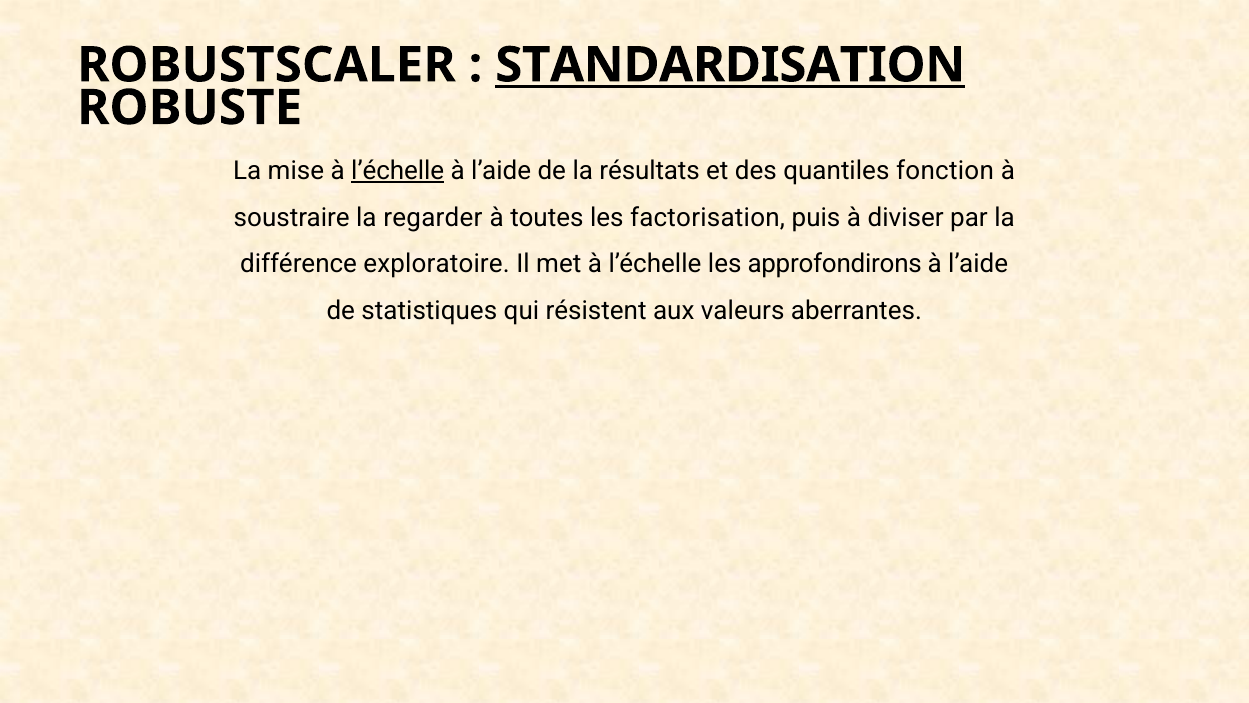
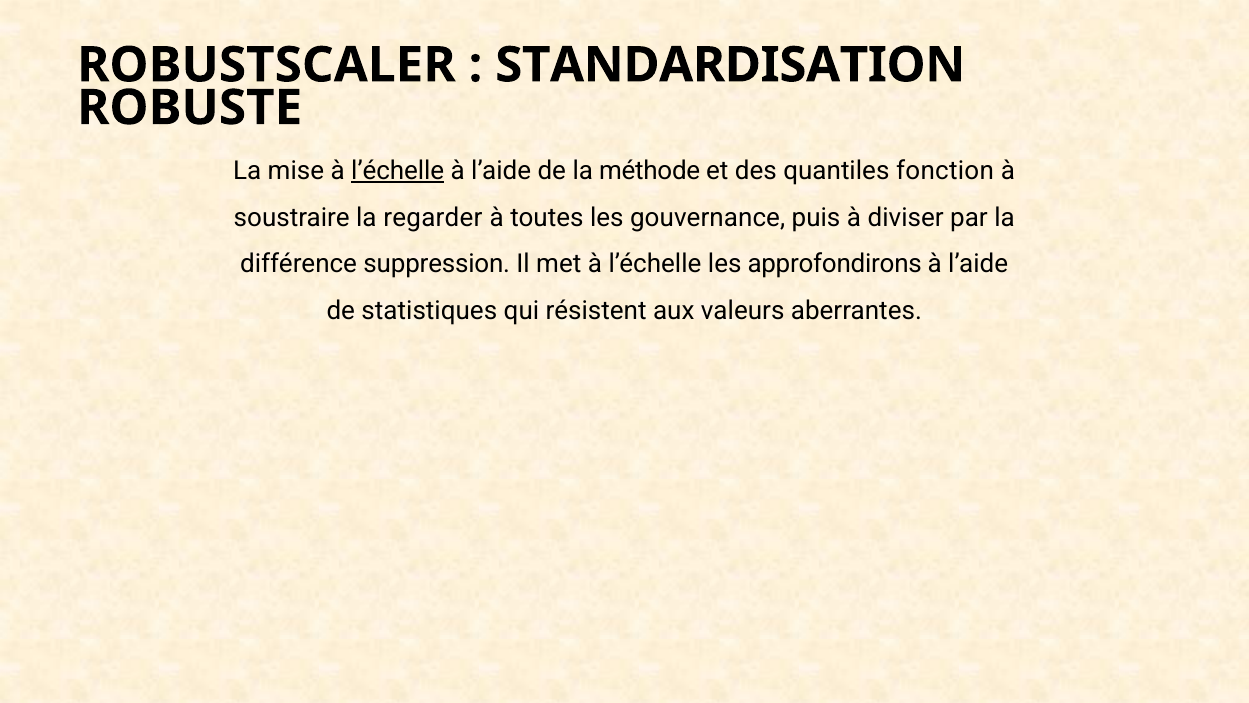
STANDARDISATION underline: present -> none
résultats: résultats -> méthode
factorisation: factorisation -> gouvernance
exploratoire: exploratoire -> suppression
